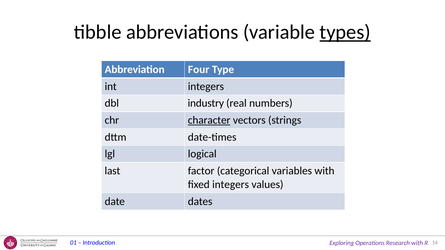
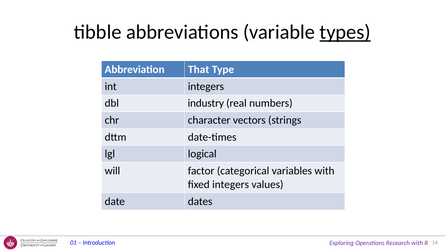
Four: Four -> That
character underline: present -> none
last: last -> will
